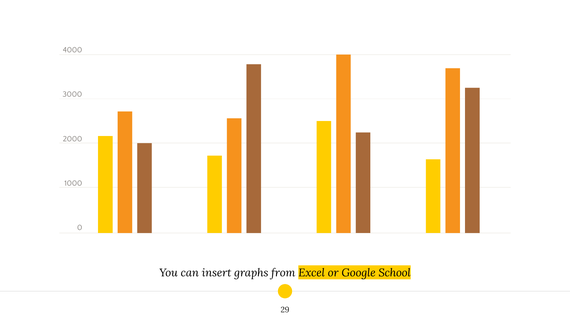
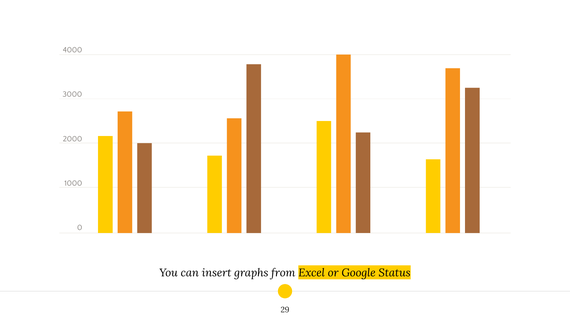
School: School -> Status
